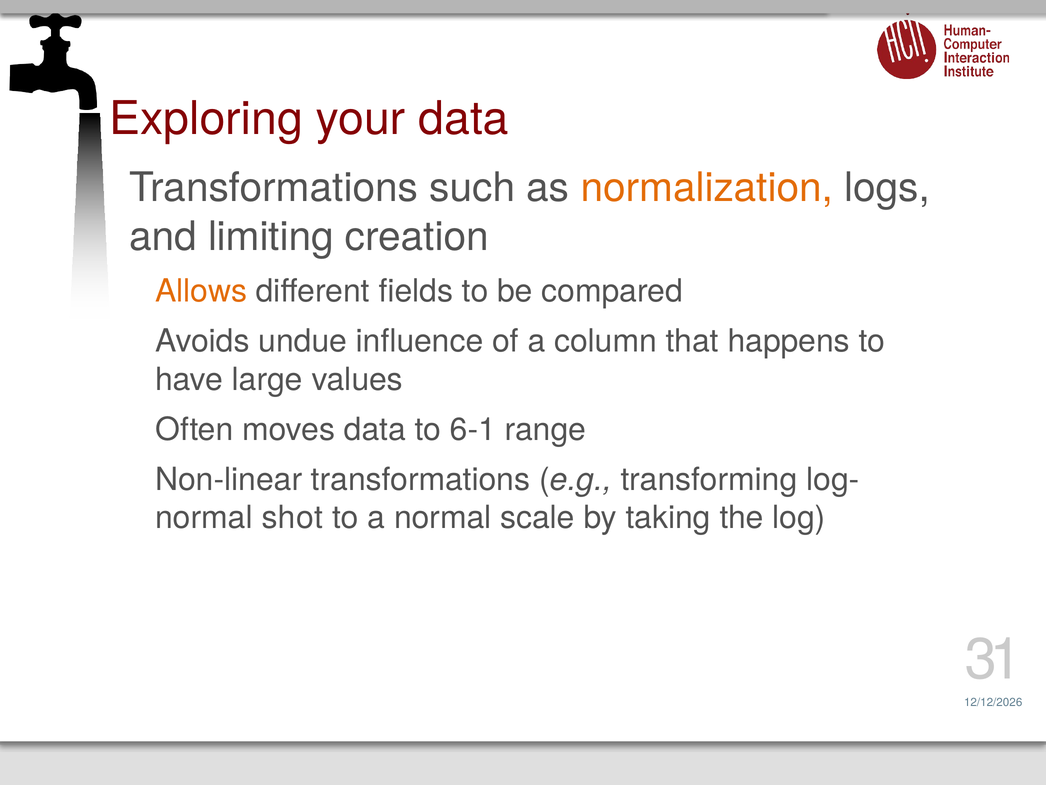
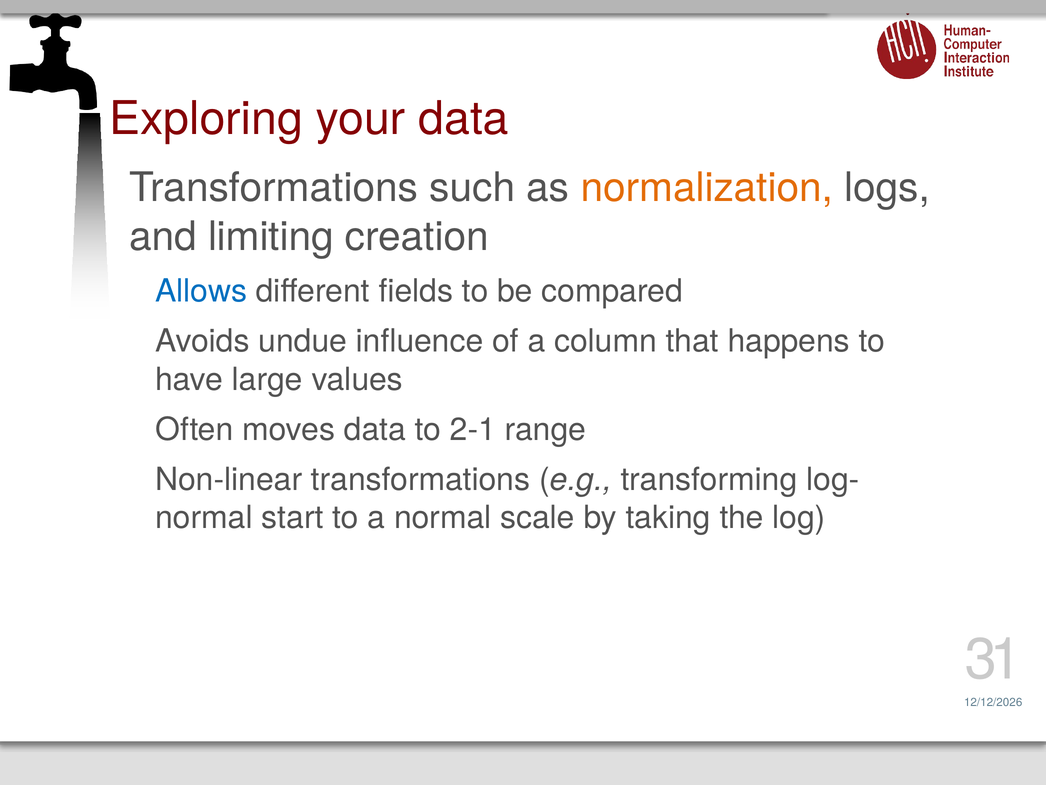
Allows colour: orange -> blue
6-1: 6-1 -> 2-1
shot: shot -> start
